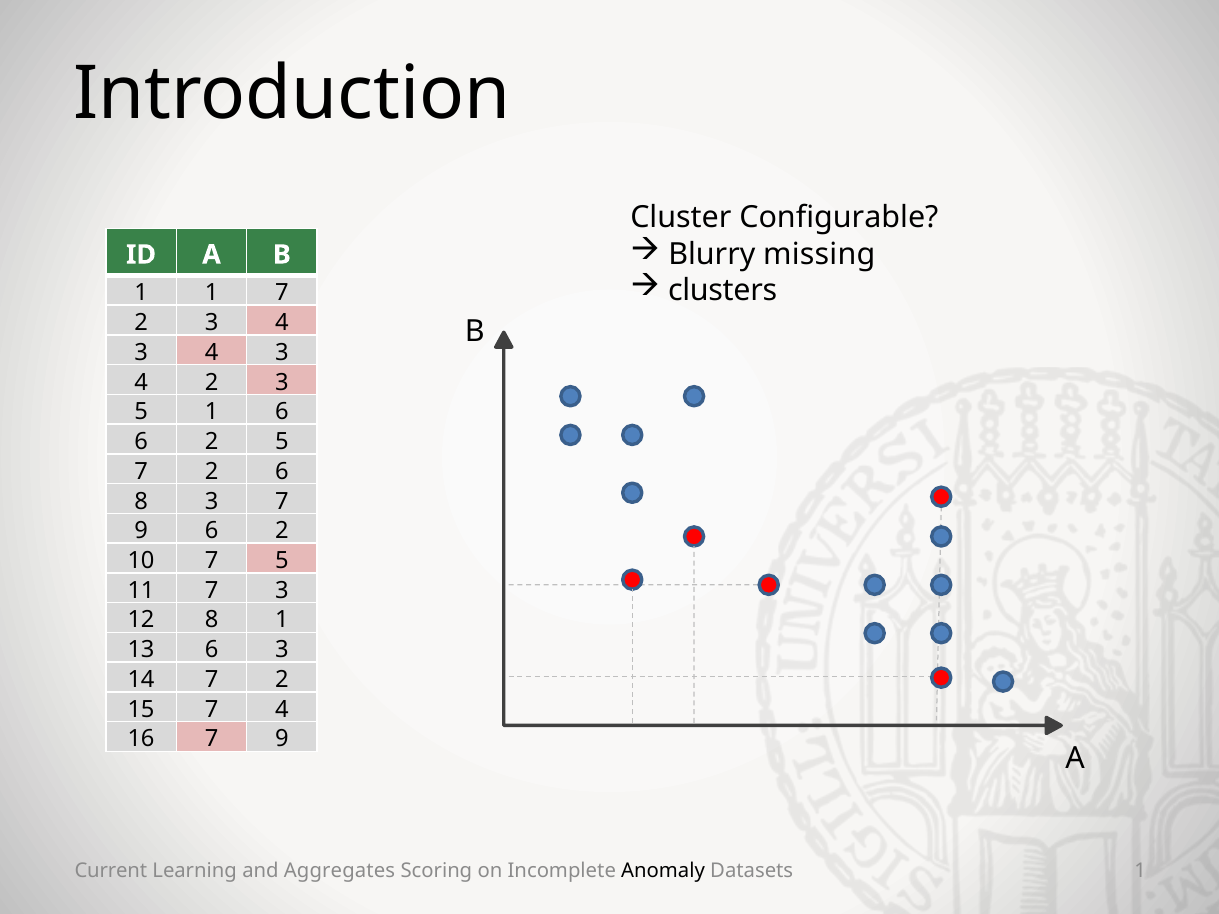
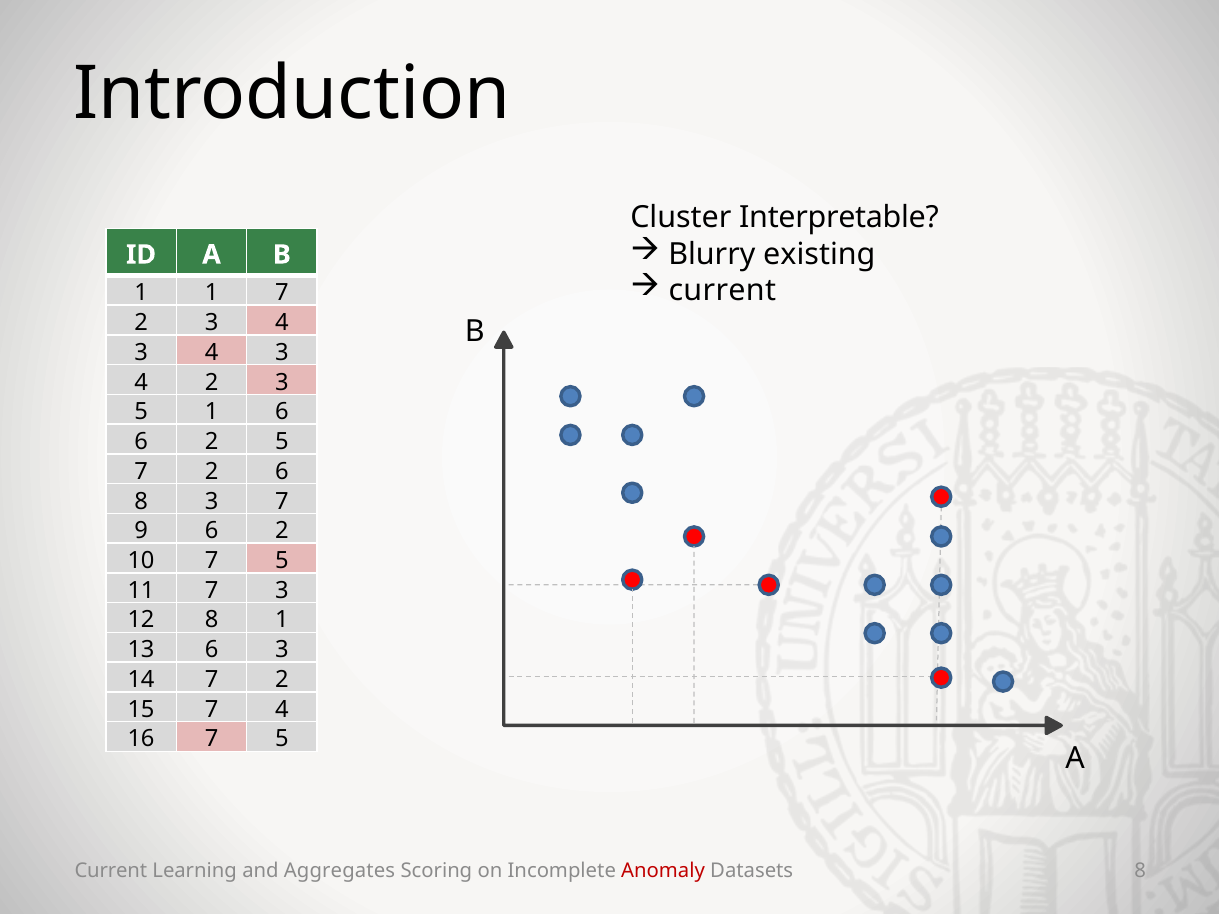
Configurable: Configurable -> Interpretable
missing: missing -> existing
clusters at (723, 291): clusters -> current
16 7 9: 9 -> 5
Anomaly colour: black -> red
Datasets 1: 1 -> 8
